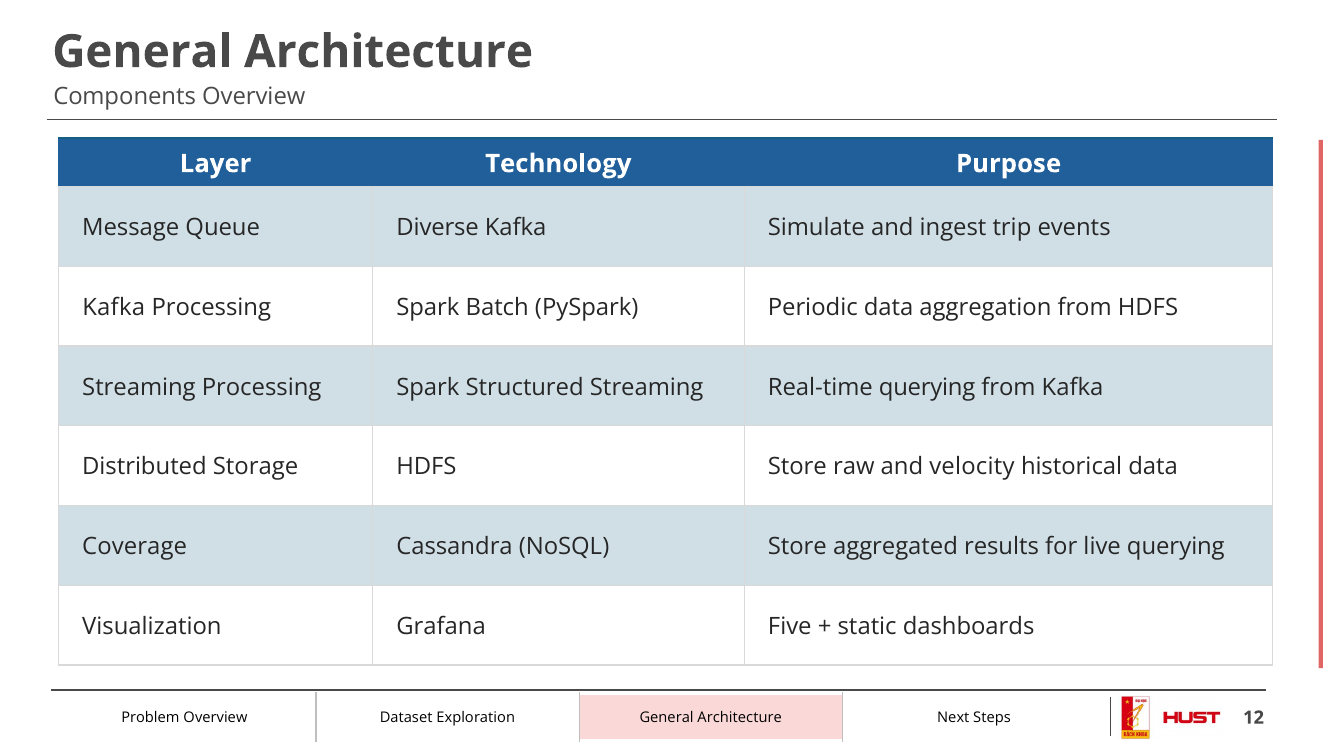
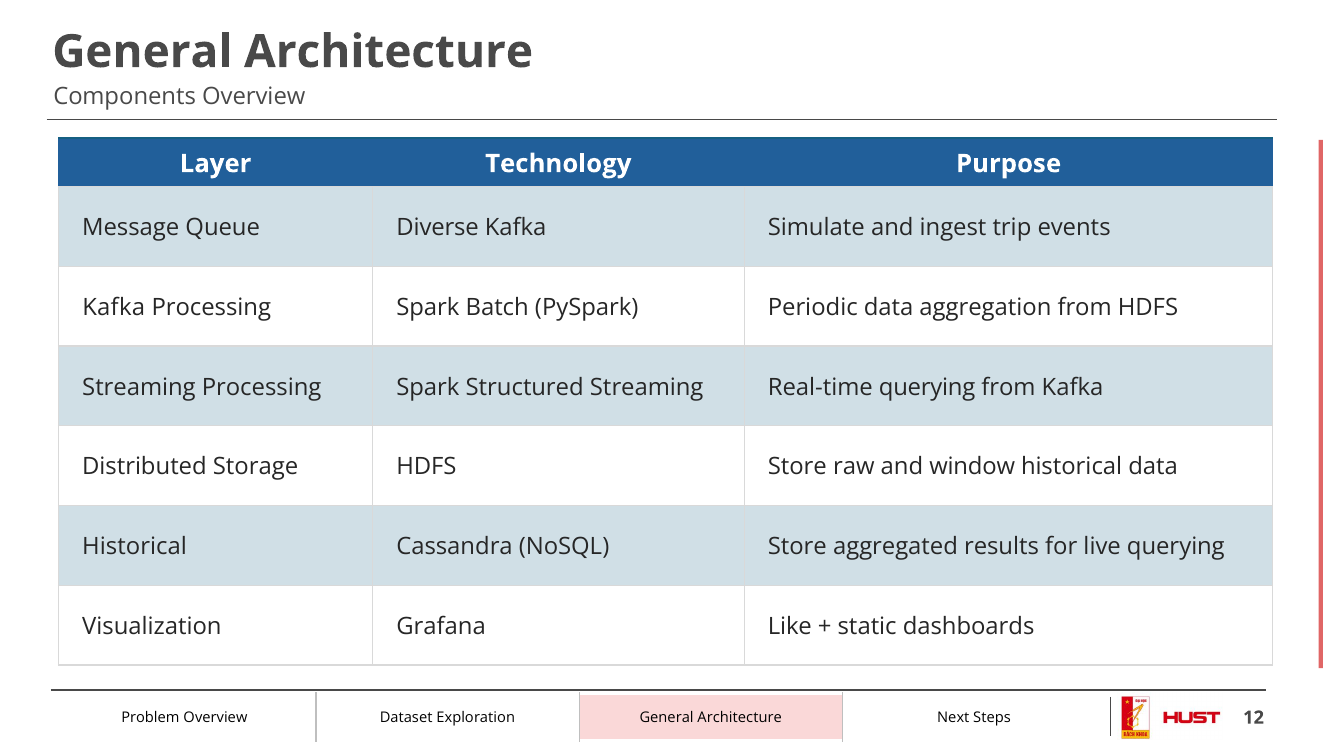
velocity: velocity -> window
Coverage at (135, 547): Coverage -> Historical
Five: Five -> Like
